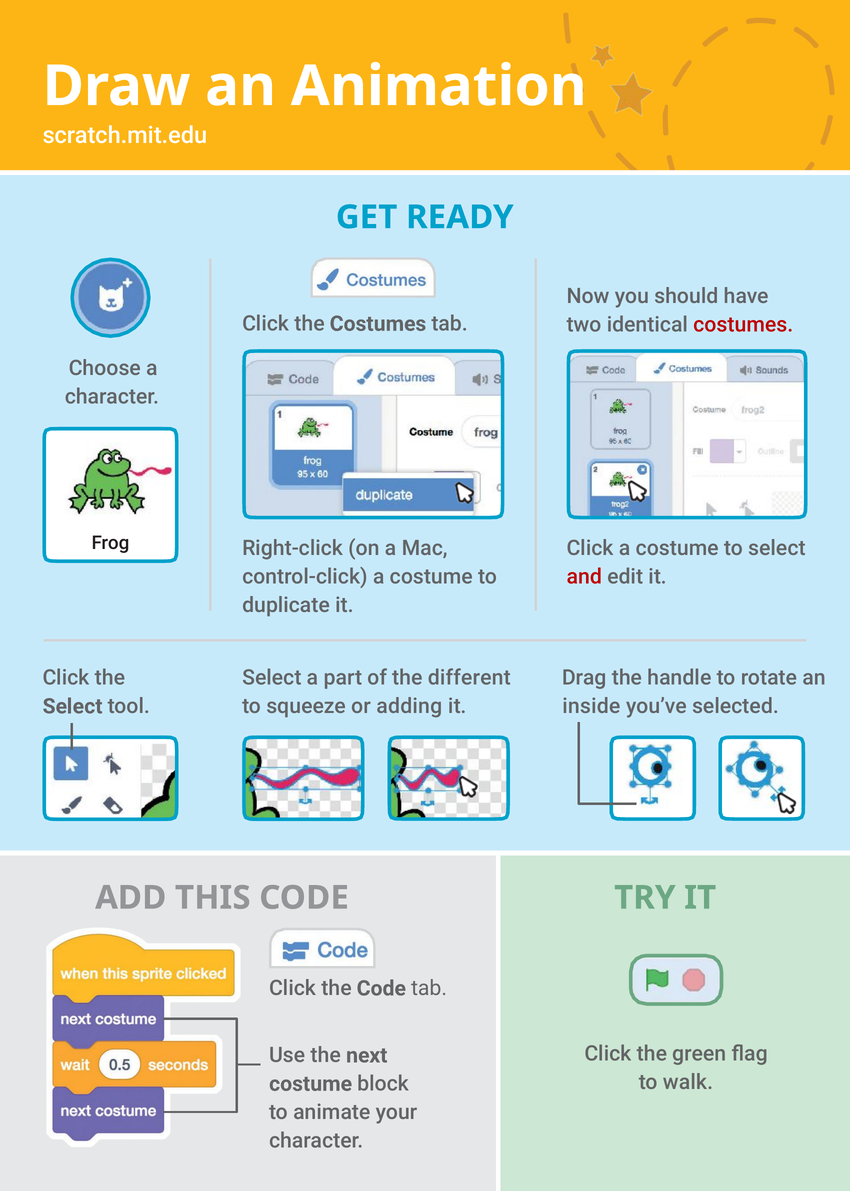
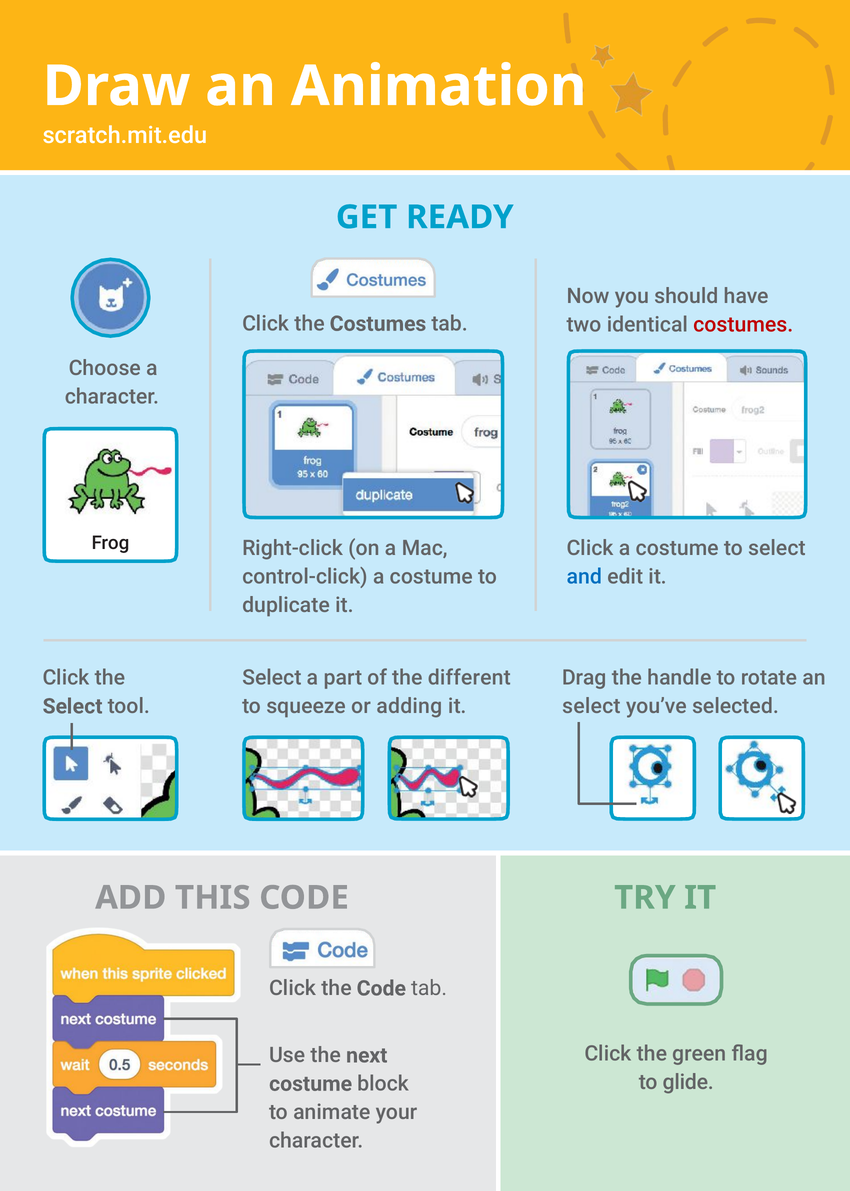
and colour: red -> blue
inside at (591, 706): inside -> select
walk: walk -> glide
